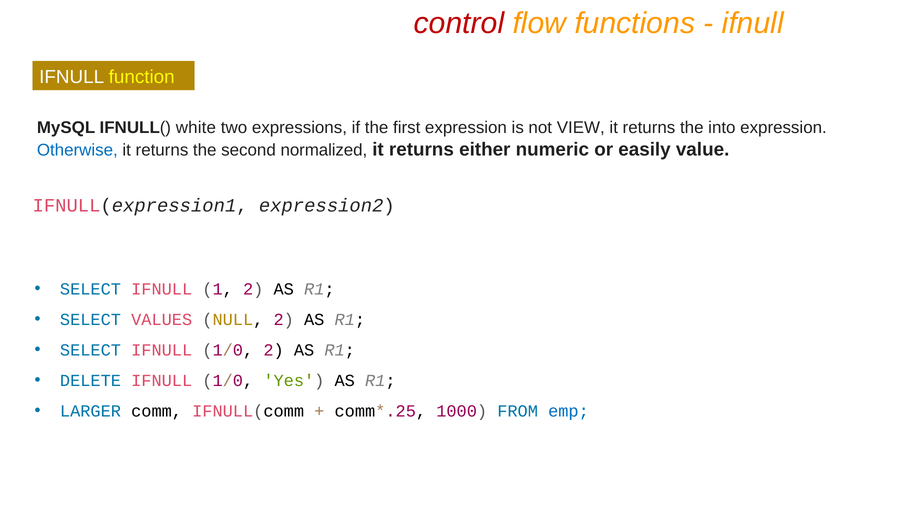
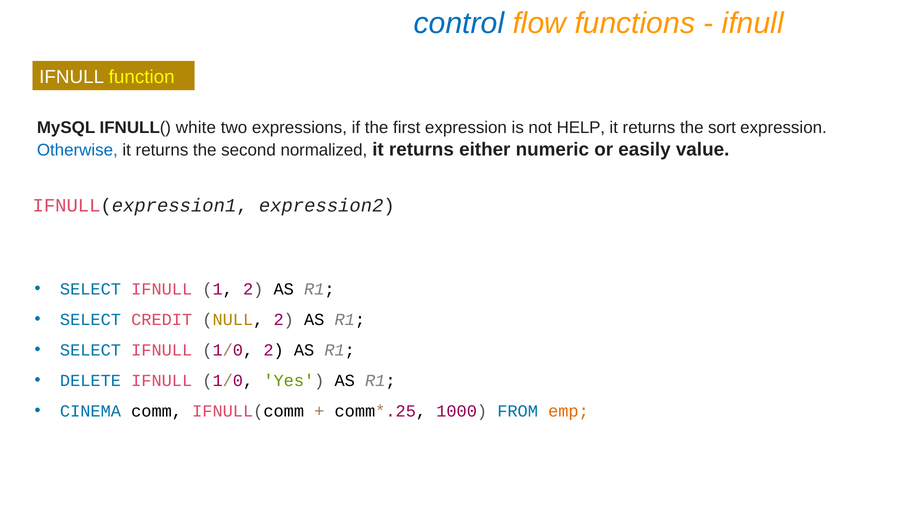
control colour: red -> blue
VIEW: VIEW -> HELP
into: into -> sort
VALUES: VALUES -> CREDIT
LARGER: LARGER -> CINEMA
emp colour: blue -> orange
